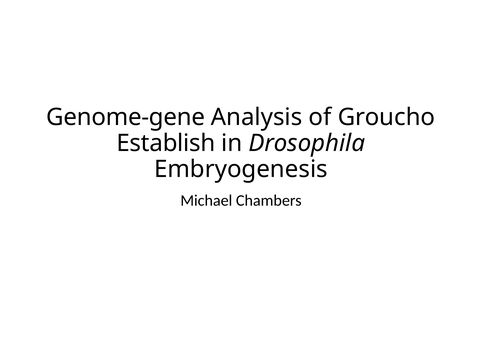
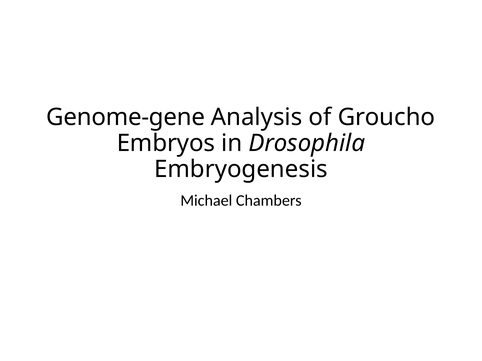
Establish: Establish -> Embryos
